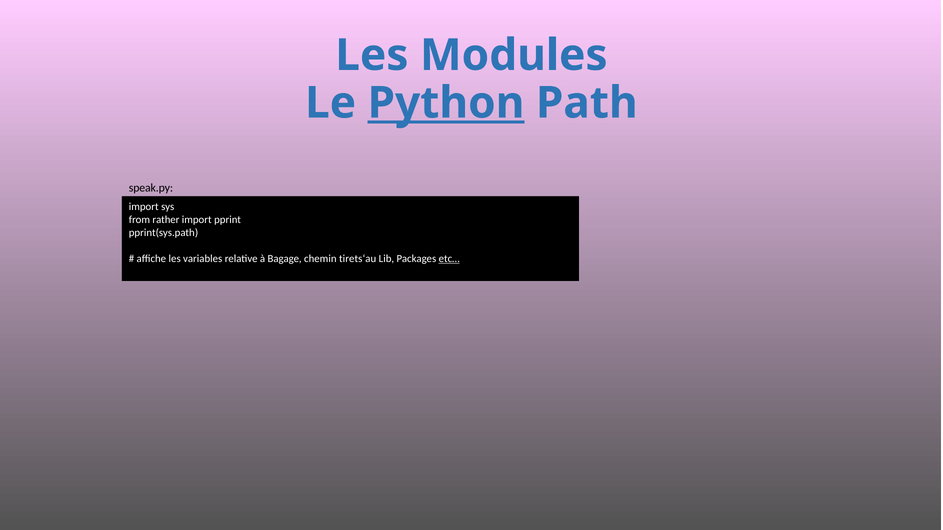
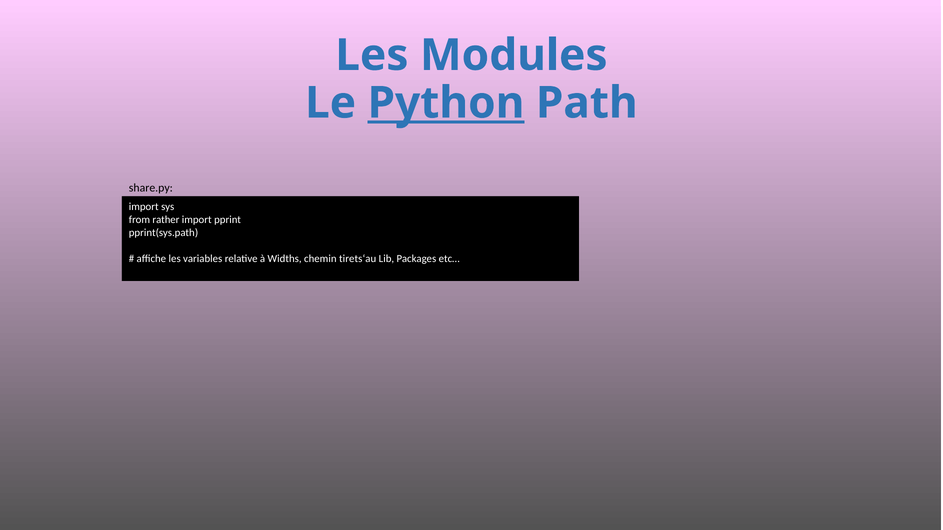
speak.py: speak.py -> share.py
Bagage: Bagage -> Widths
etc… underline: present -> none
